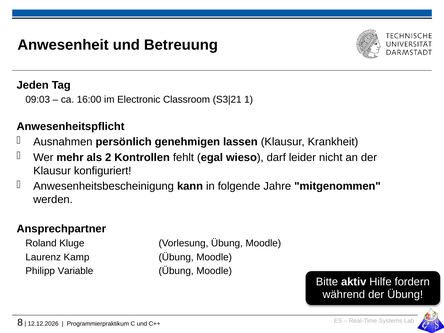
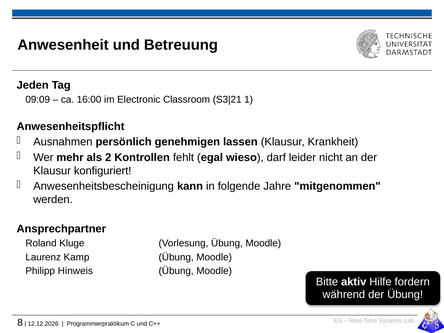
09:03: 09:03 -> 09:09
Variable: Variable -> Hinweis
